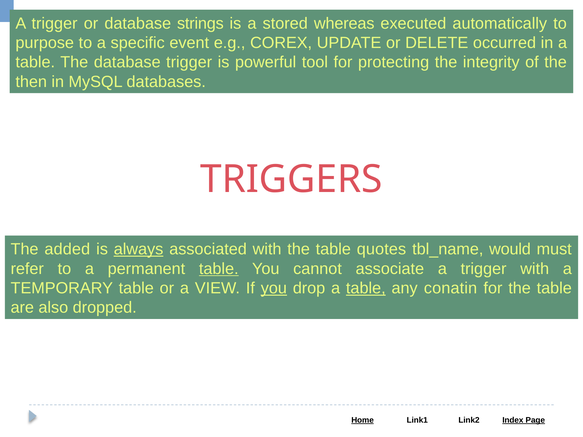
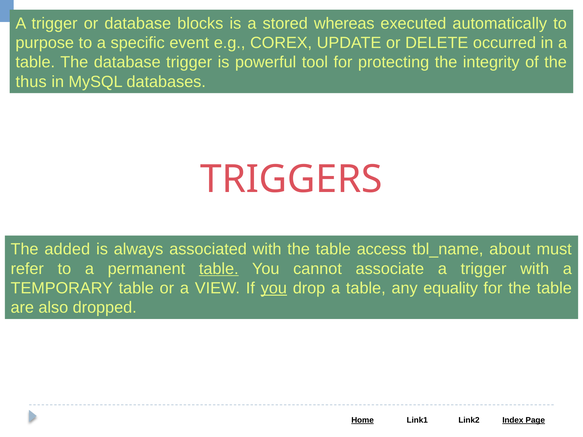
strings: strings -> blocks
then: then -> thus
always underline: present -> none
quotes: quotes -> access
would: would -> about
table at (366, 288) underline: present -> none
conatin: conatin -> equality
